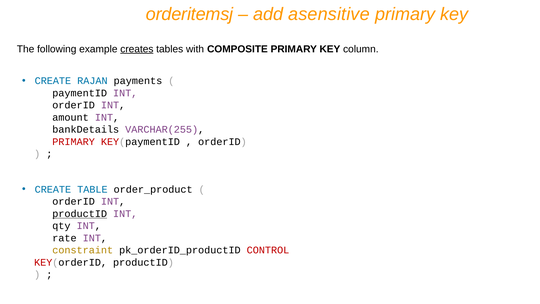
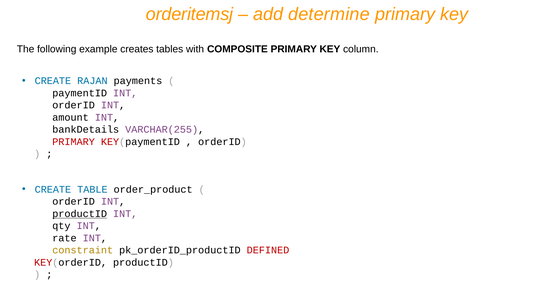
asensitive: asensitive -> determine
creates underline: present -> none
CONTROL: CONTROL -> DEFINED
